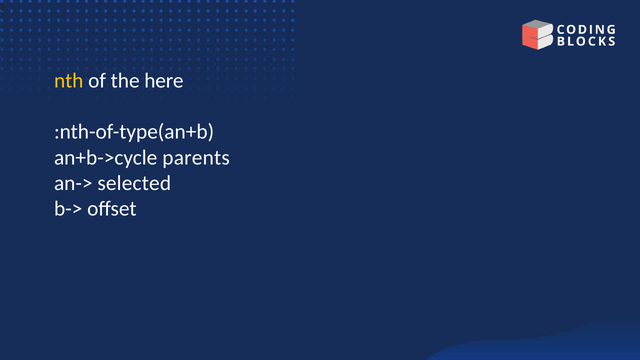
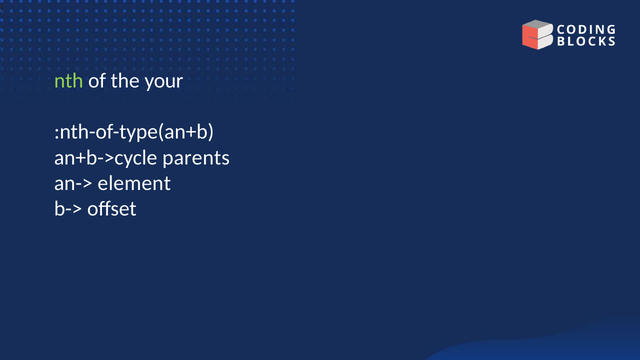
nth colour: yellow -> light green
here: here -> your
selected: selected -> element
